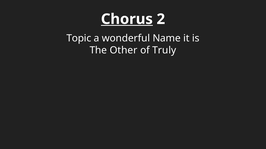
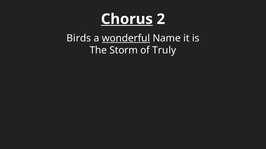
Topic: Topic -> Birds
wonderful underline: none -> present
Other: Other -> Storm
